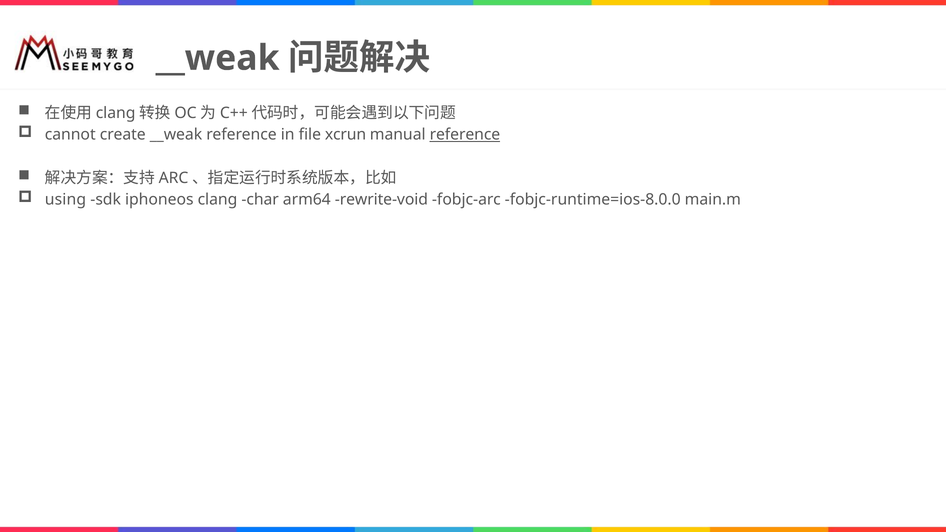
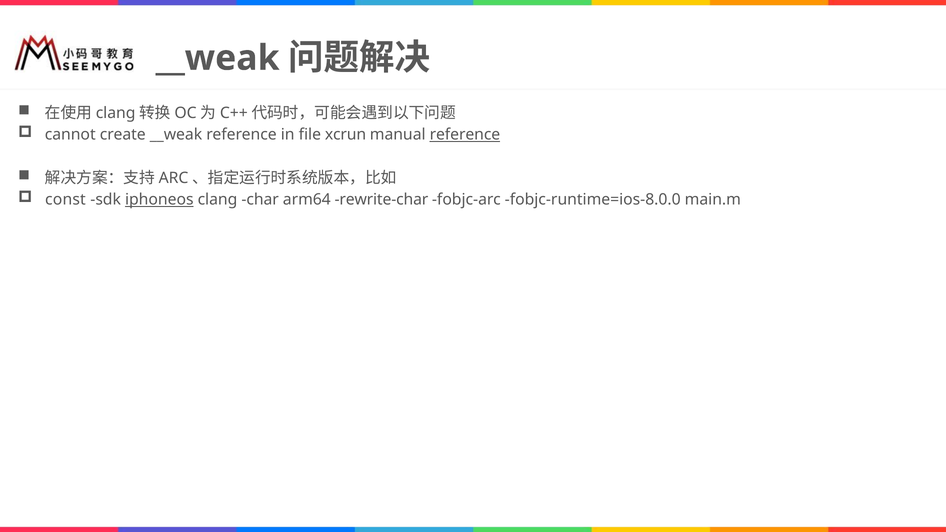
using: using -> const
iphoneos underline: none -> present
rewrite-void: rewrite-void -> rewrite-char
